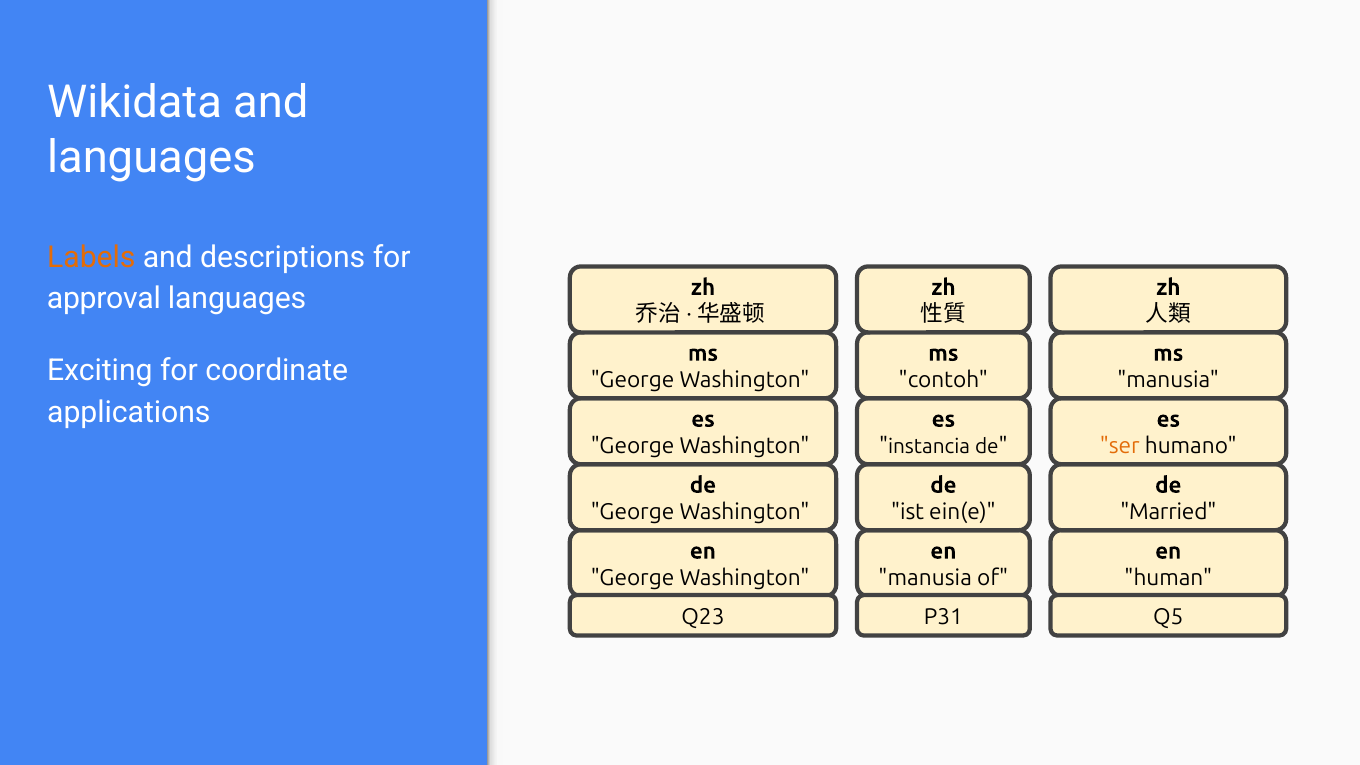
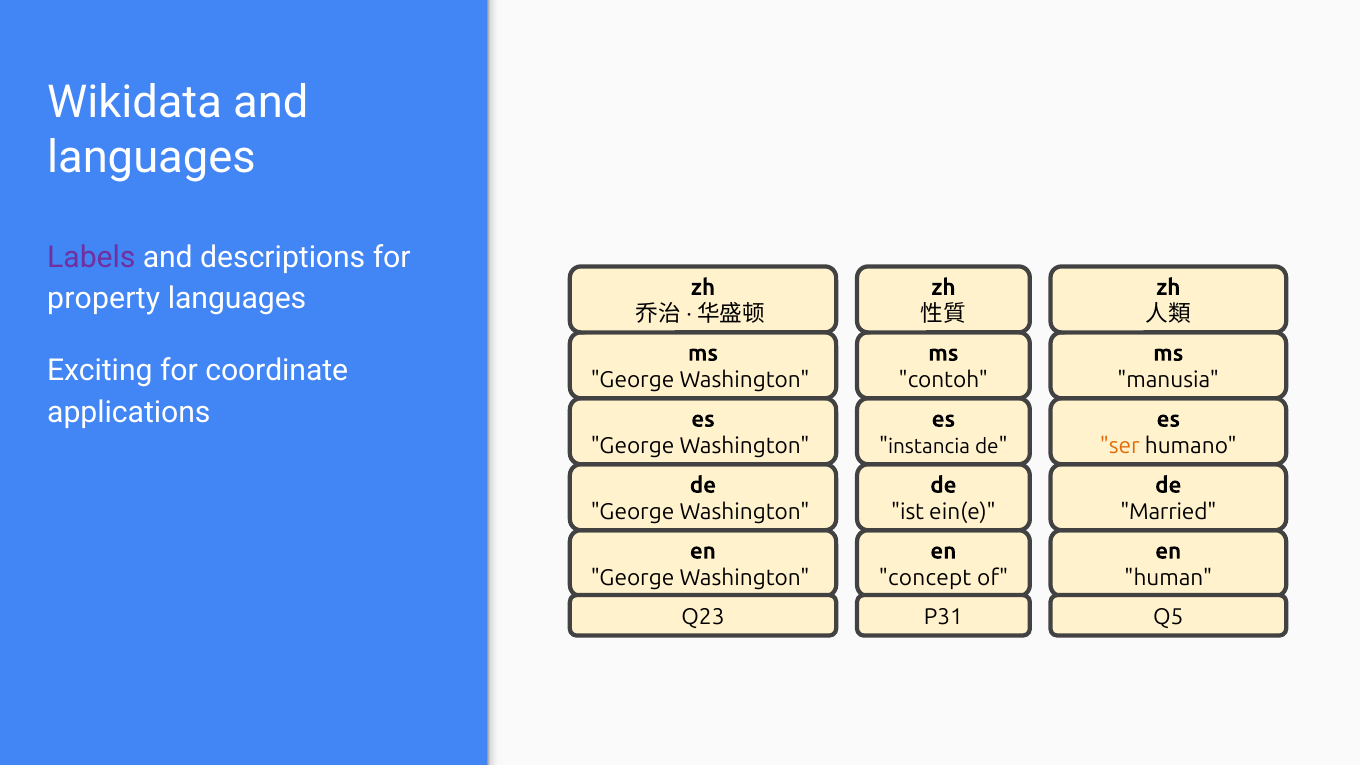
Labels colour: orange -> purple
approval: approval -> property
manusia at (925, 578): manusia -> concept
